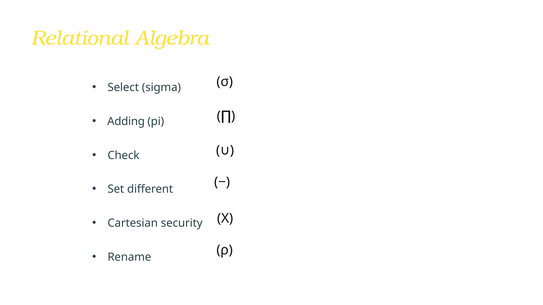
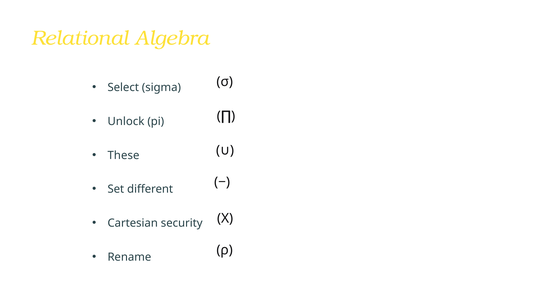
Adding: Adding -> Unlock
Check: Check -> These
